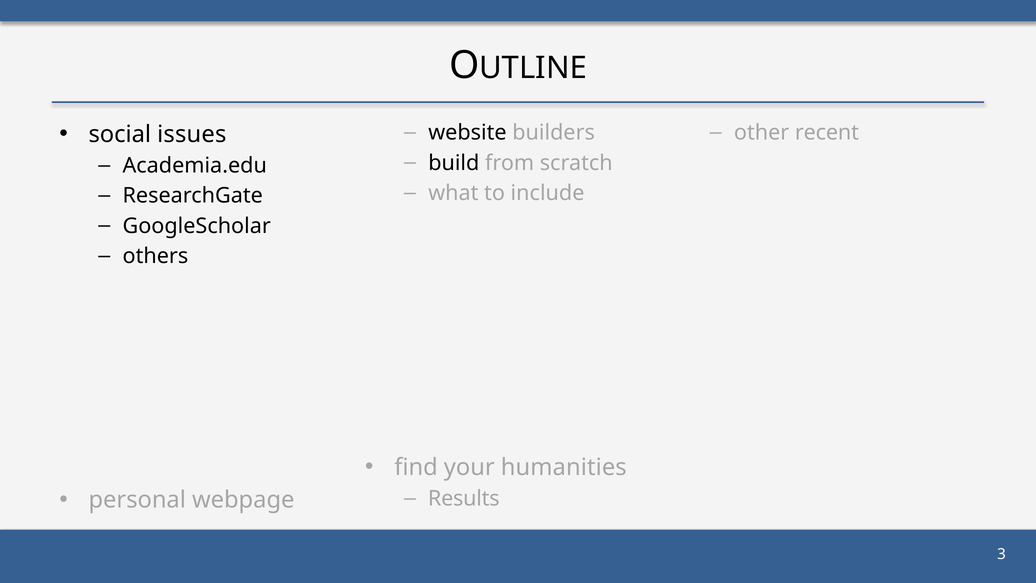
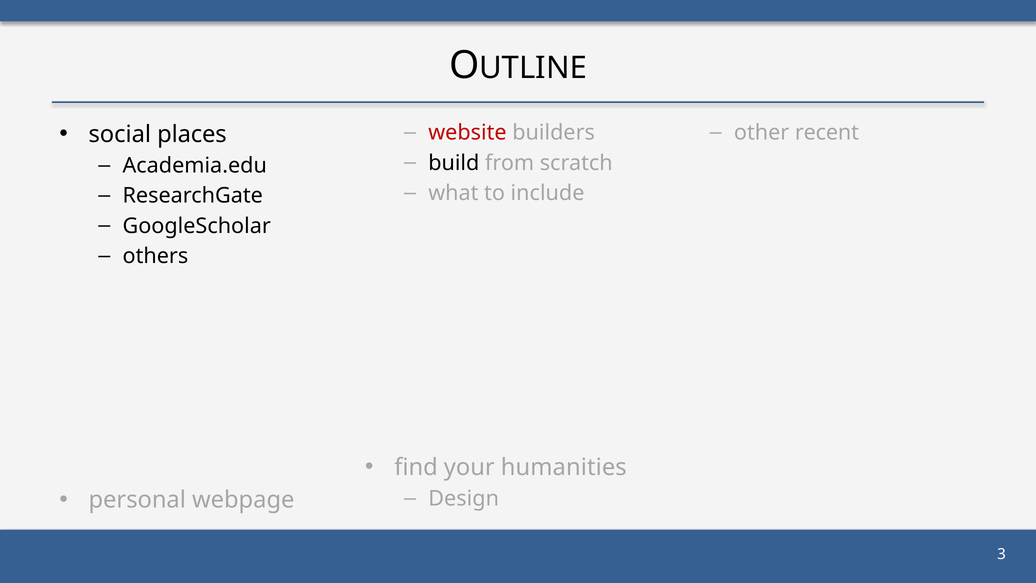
website colour: black -> red
issues: issues -> places
Results: Results -> Design
